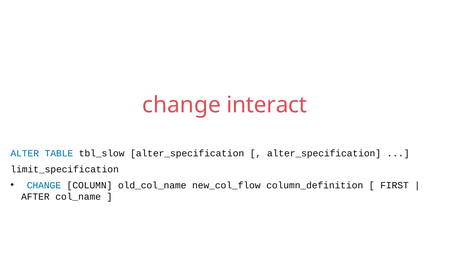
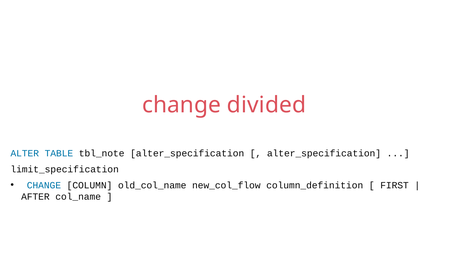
interact: interact -> divided
tbl_slow: tbl_slow -> tbl_note
